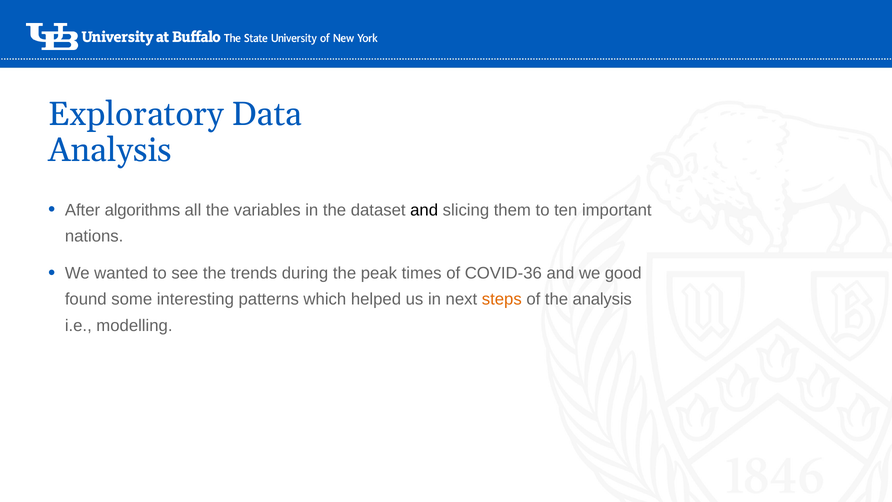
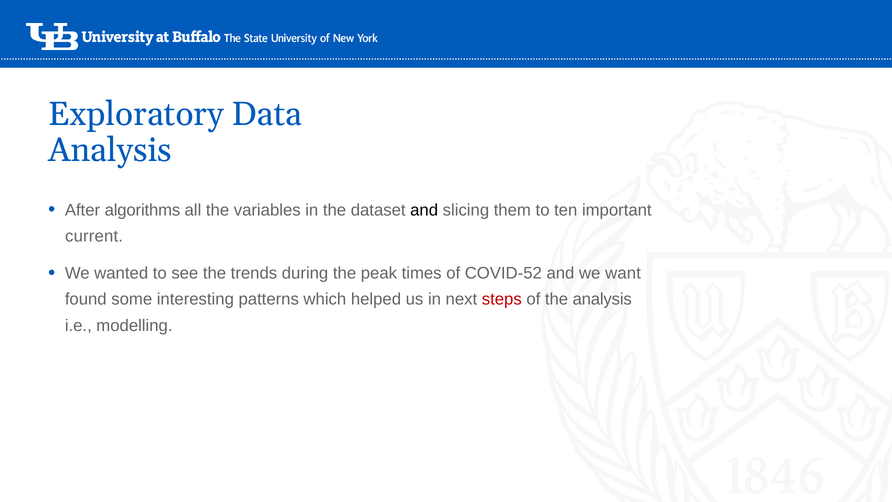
nations: nations -> current
COVID-36: COVID-36 -> COVID-52
good: good -> want
steps colour: orange -> red
